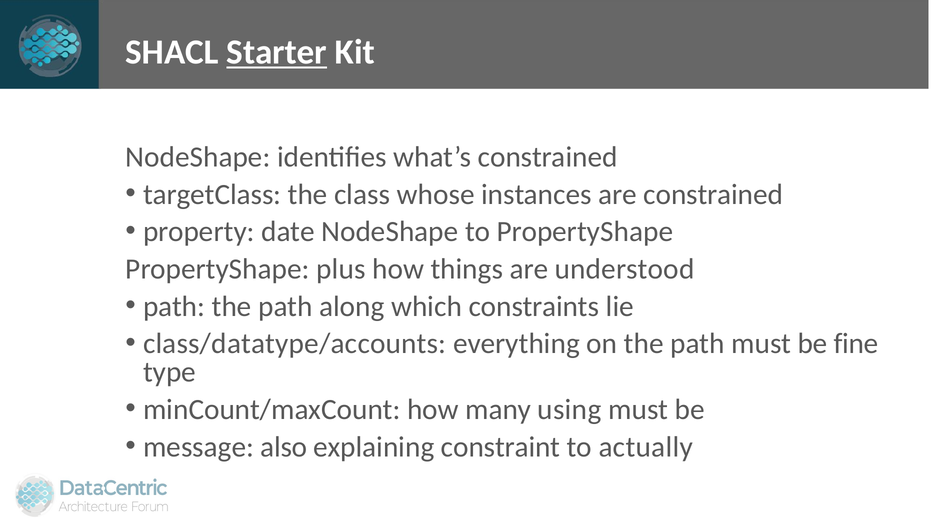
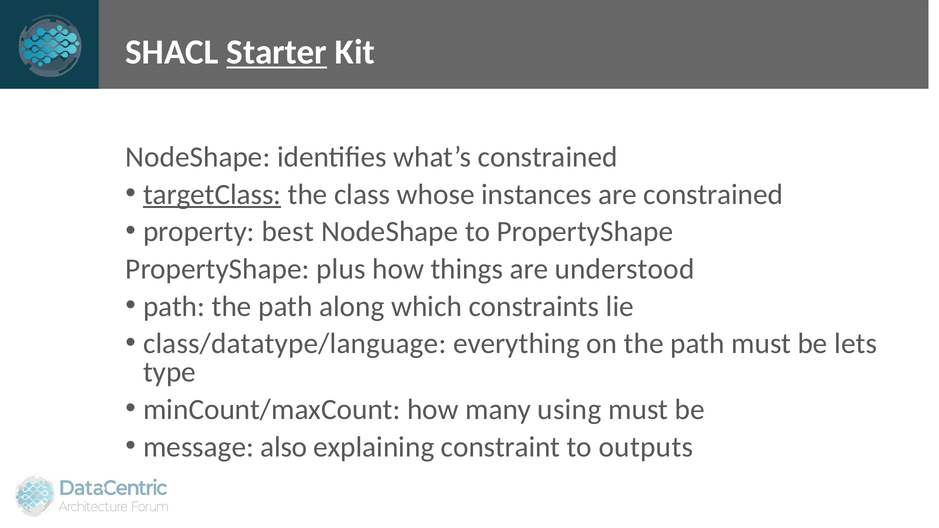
targetClass underline: none -> present
date: date -> best
class/datatype/accounts: class/datatype/accounts -> class/datatype/language
fine: fine -> lets
actually: actually -> outputs
